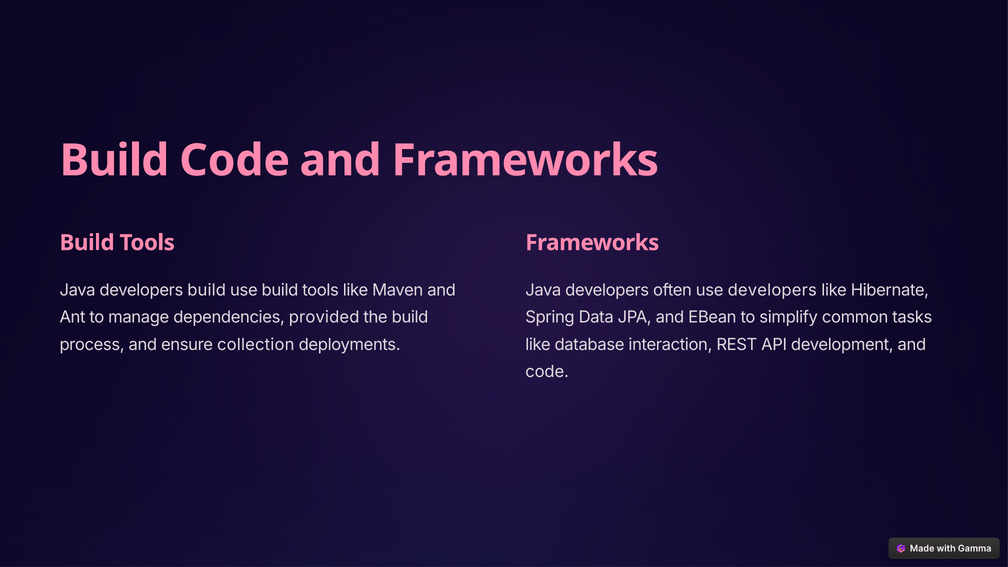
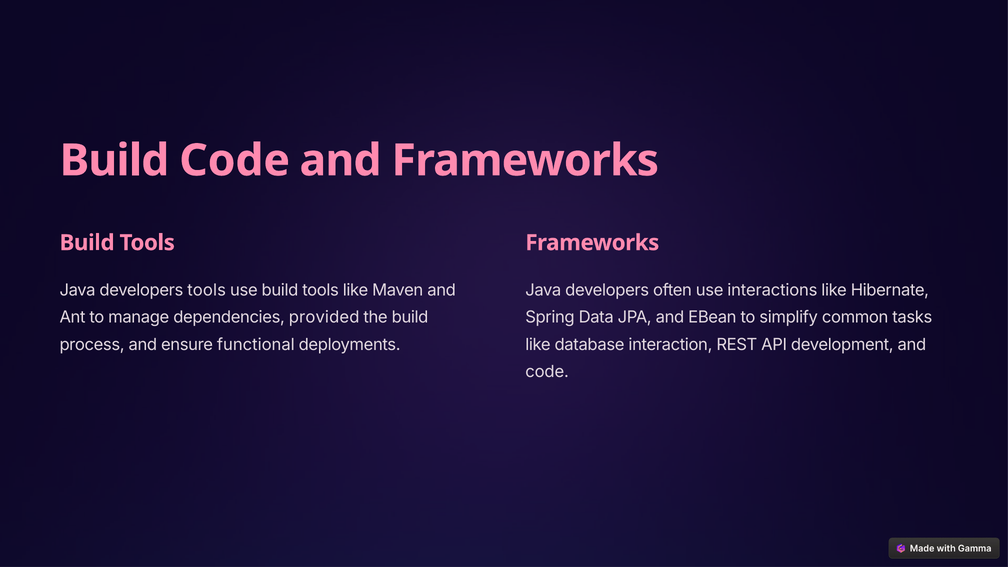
developers build: build -> tools
use developers: developers -> interactions
collection: collection -> functional
